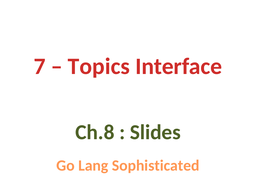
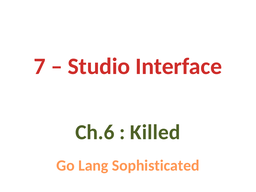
Topics: Topics -> Studio
Ch.8: Ch.8 -> Ch.6
Slides: Slides -> Killed
